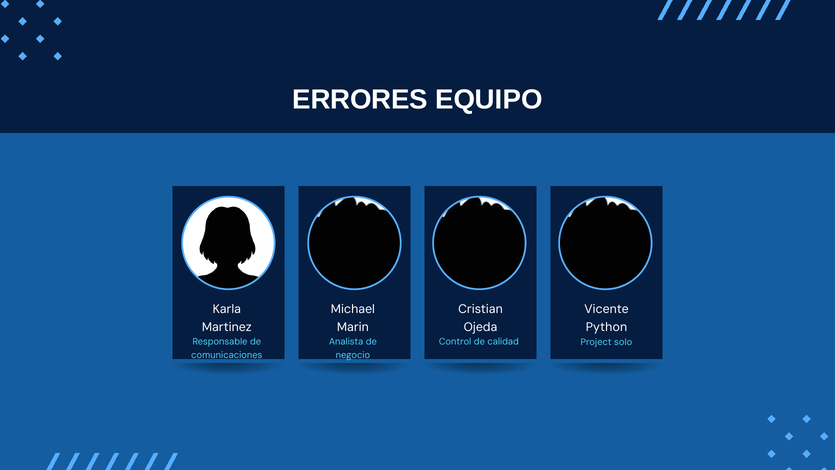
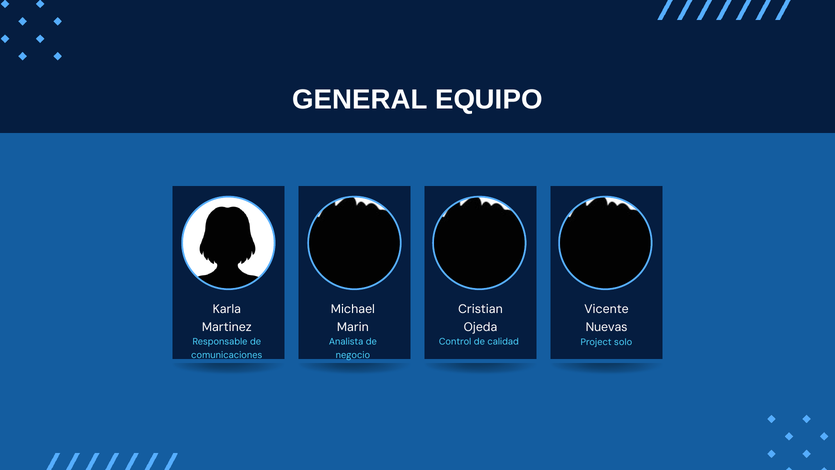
ERRORES: ERRORES -> GENERAL
Python: Python -> Nuevas
